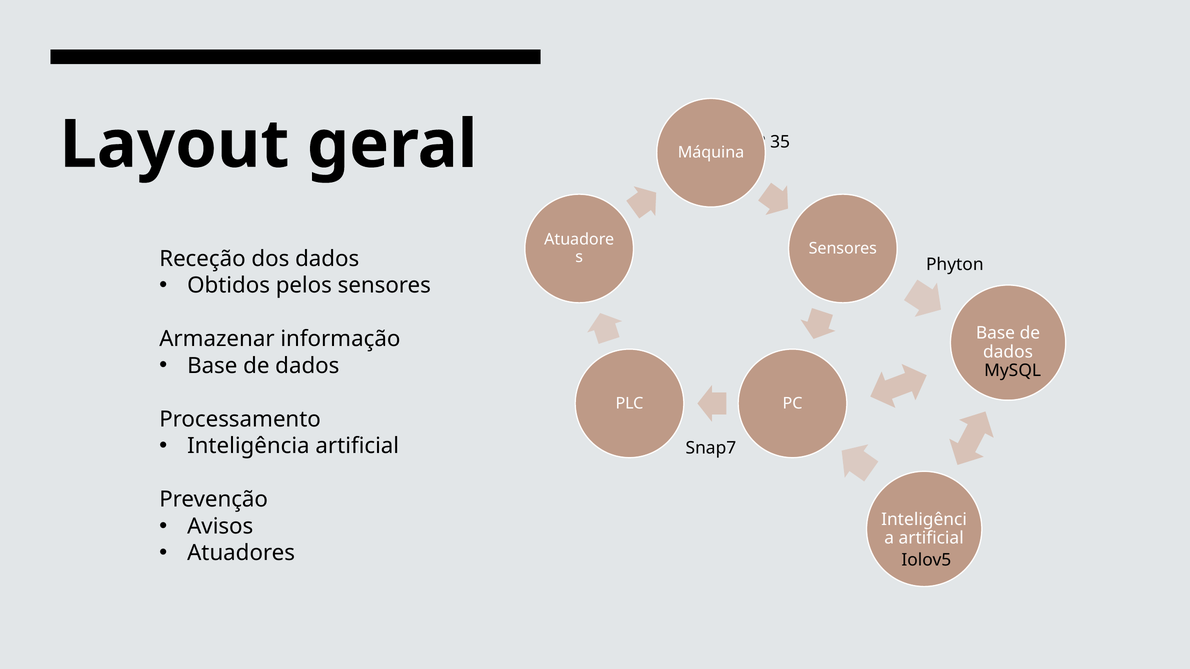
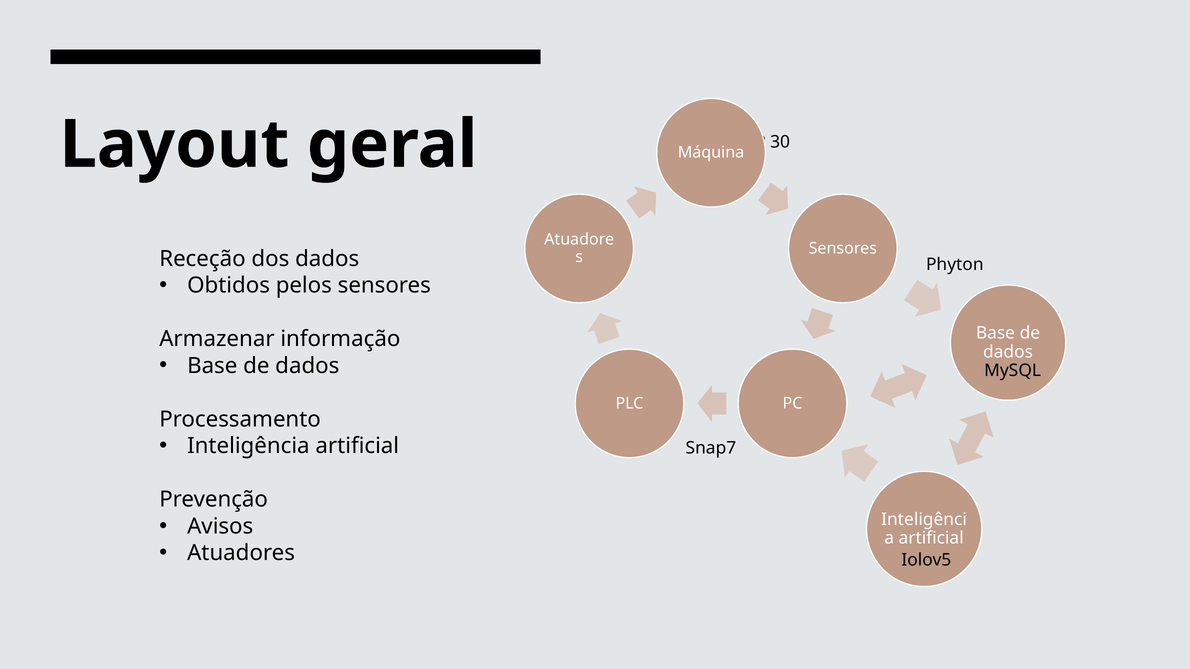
35: 35 -> 30
